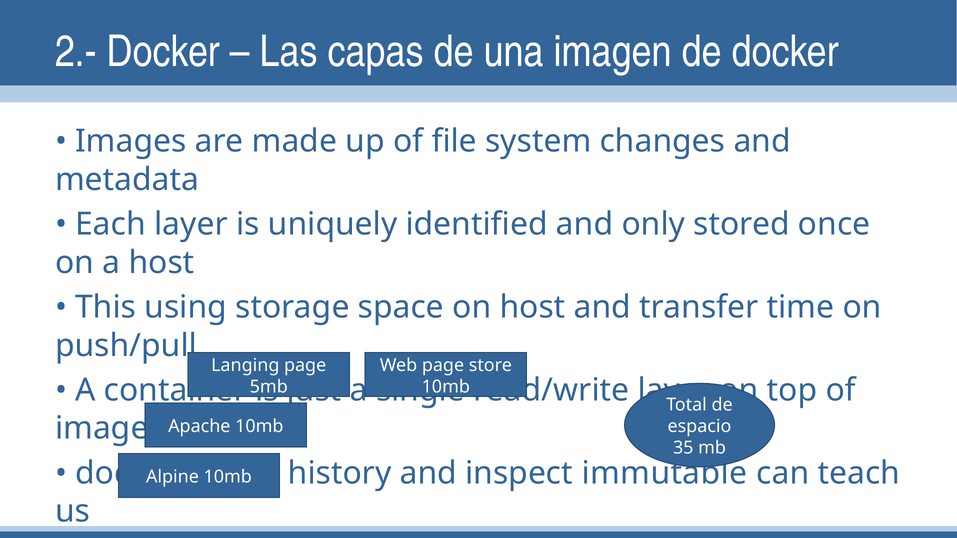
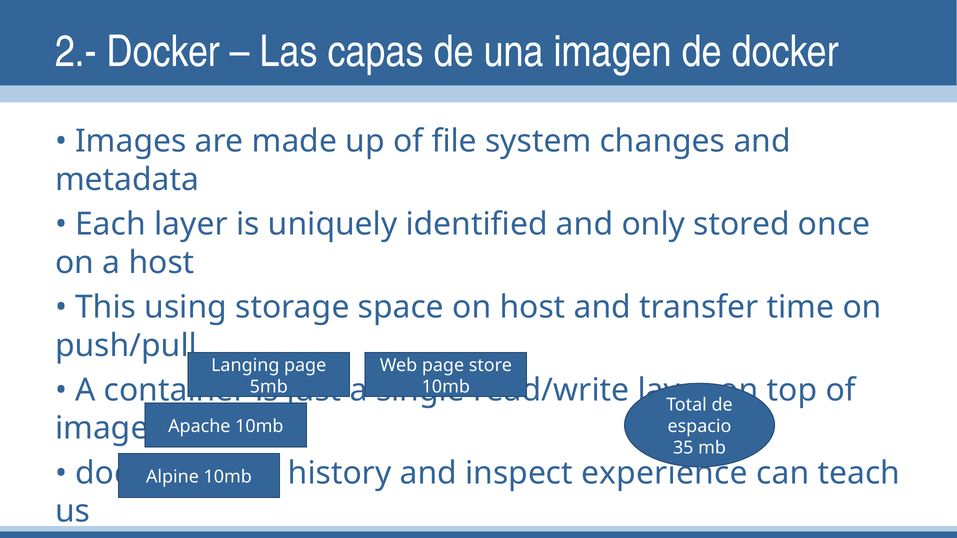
immutable: immutable -> experience
